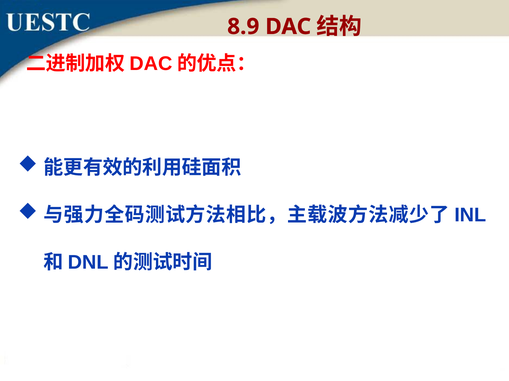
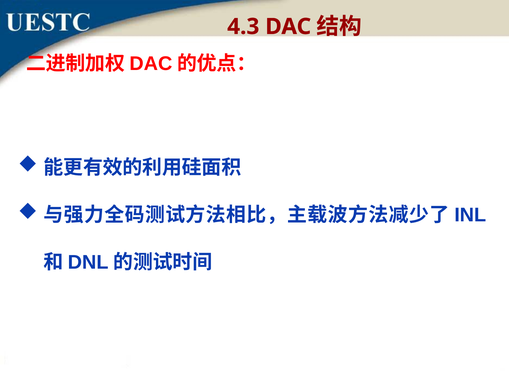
8.9: 8.9 -> 4.3
